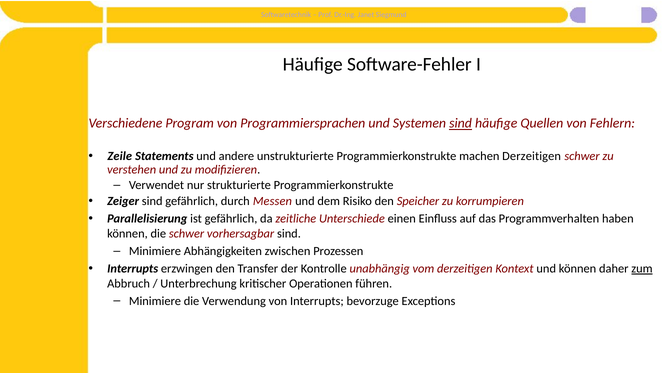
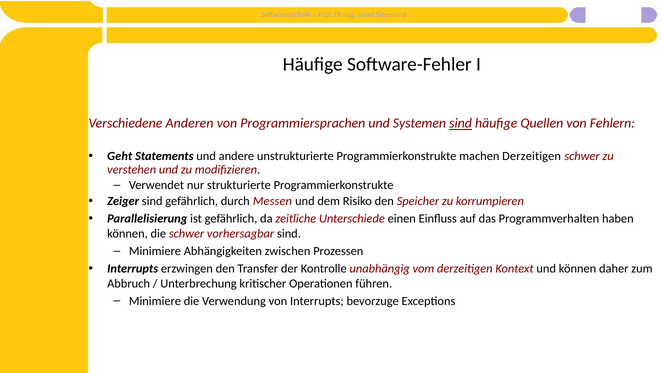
Program: Program -> Anderen
Zeile: Zeile -> Geht
zum underline: present -> none
